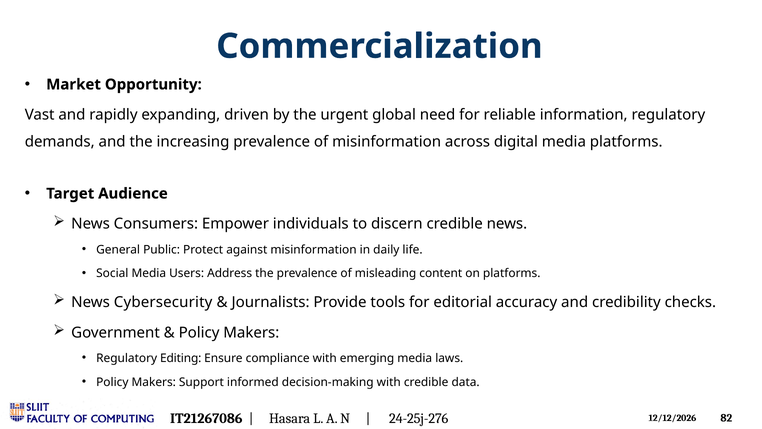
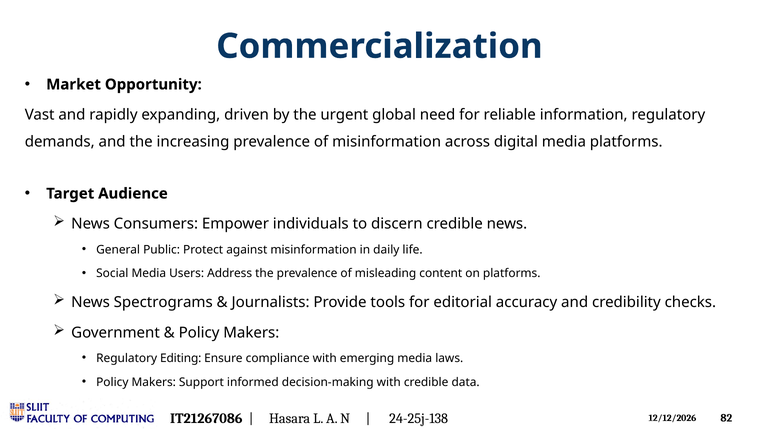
Cybersecurity: Cybersecurity -> Spectrograms
24-25j-276: 24-25j-276 -> 24-25j-138
